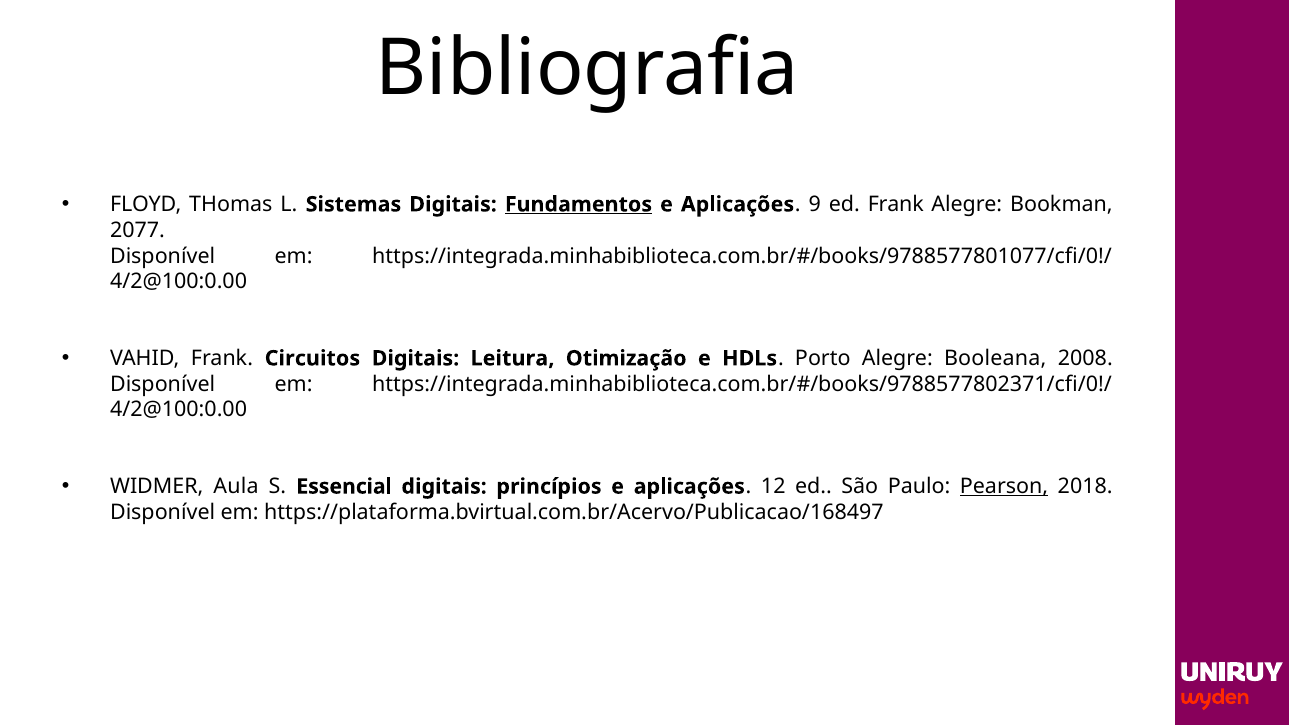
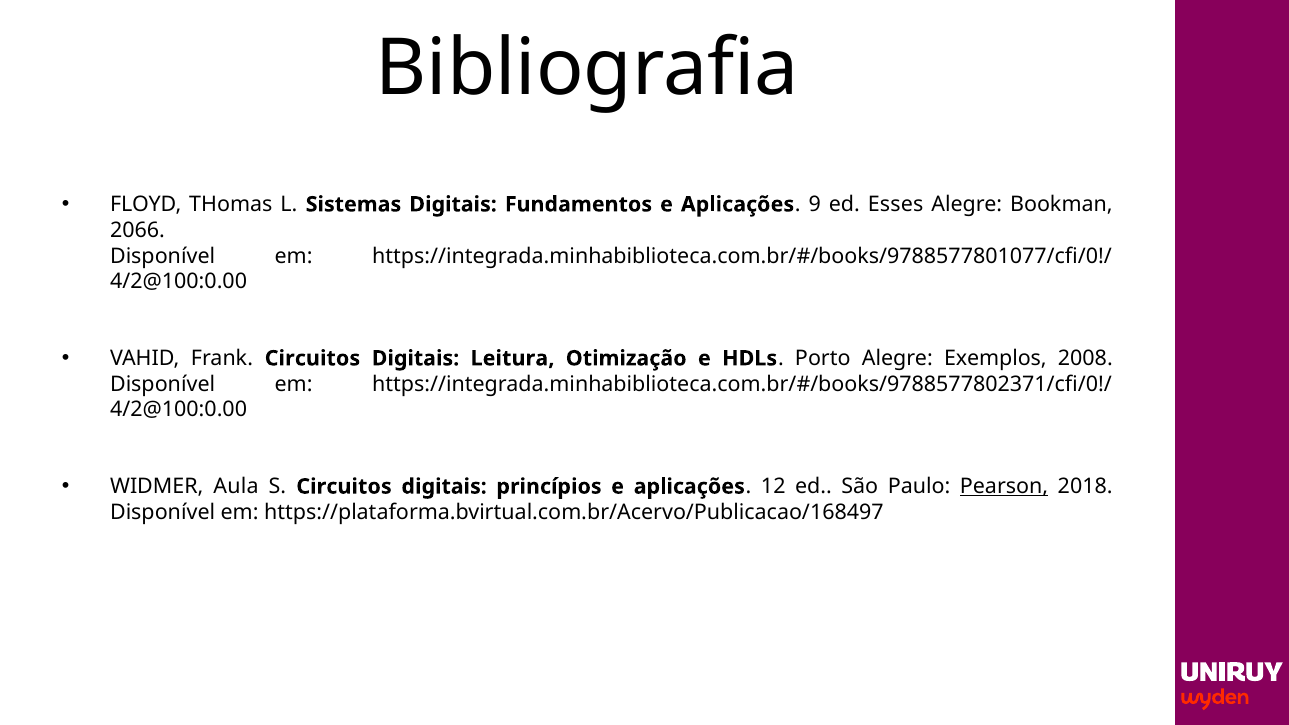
Fundamentos underline: present -> none
ed Frank: Frank -> Esses
2077: 2077 -> 2066
Booleana: Booleana -> Exemplos
S Essencial: Essencial -> Circuitos
